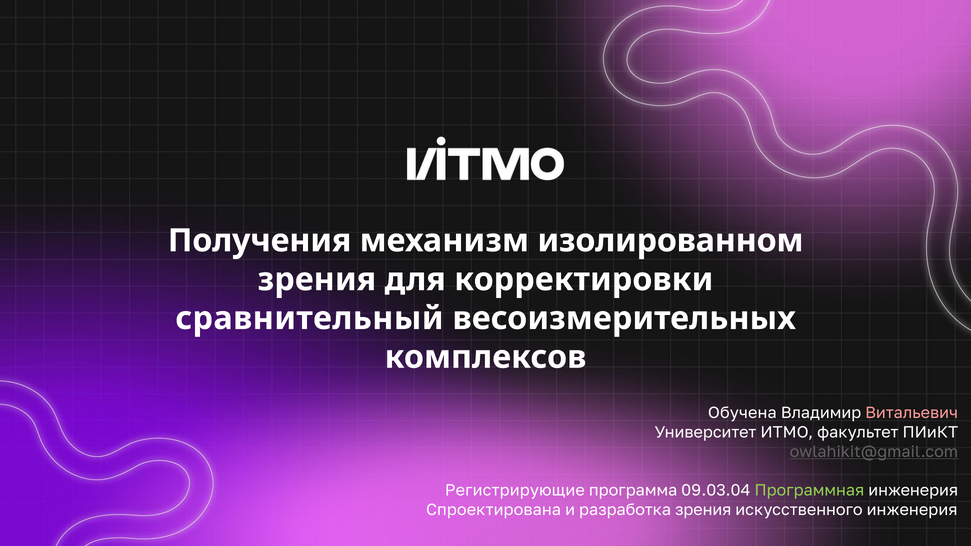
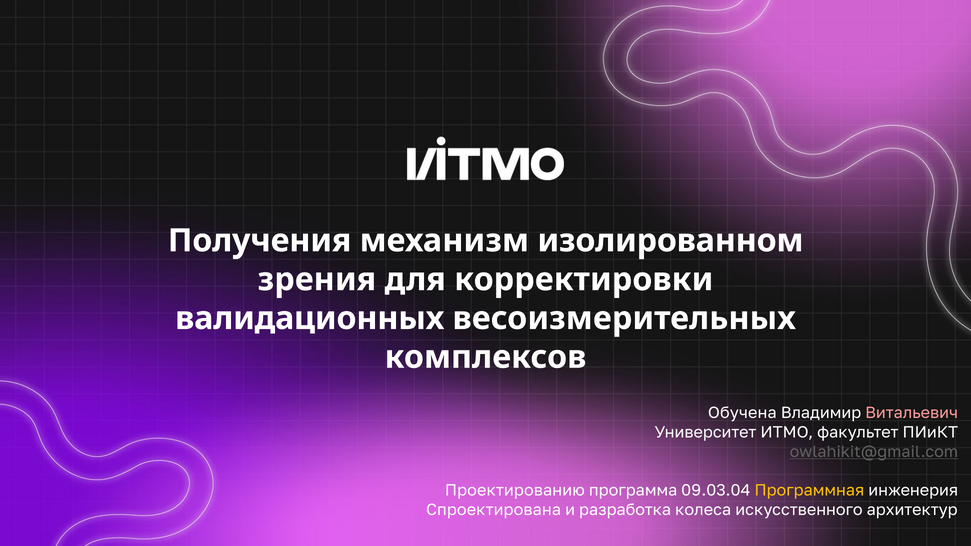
сравнительный: сравнительный -> валидационных
Регистрирующие: Регистрирующие -> Проектированию
Программная colour: light green -> yellow
разработка зрения: зрения -> колеса
искусственного инженерия: инженерия -> архитектур
